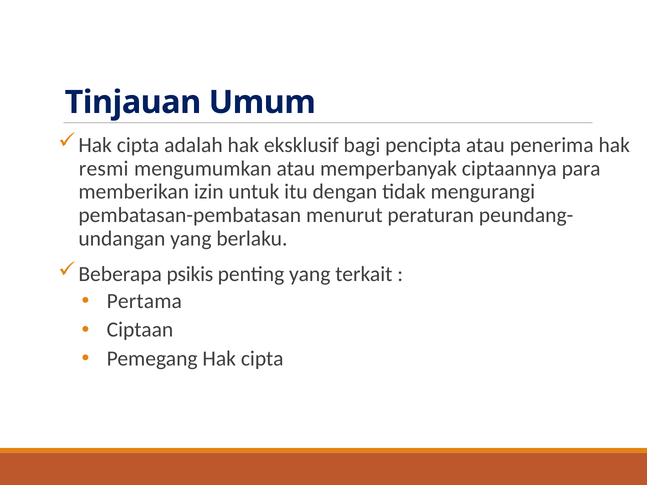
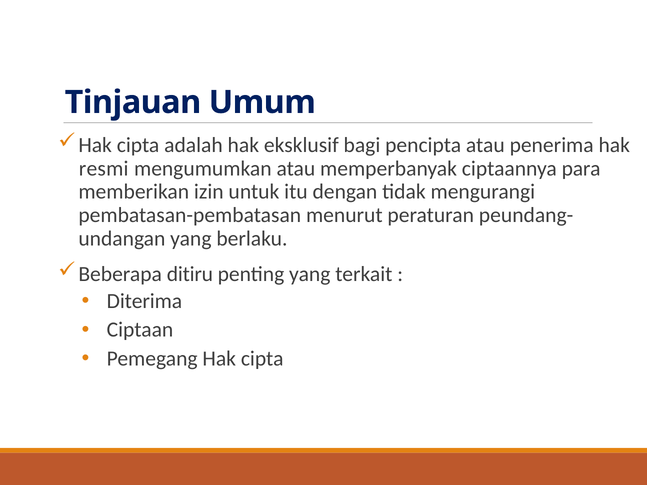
psikis: psikis -> ditiru
Pertama: Pertama -> Diterima
